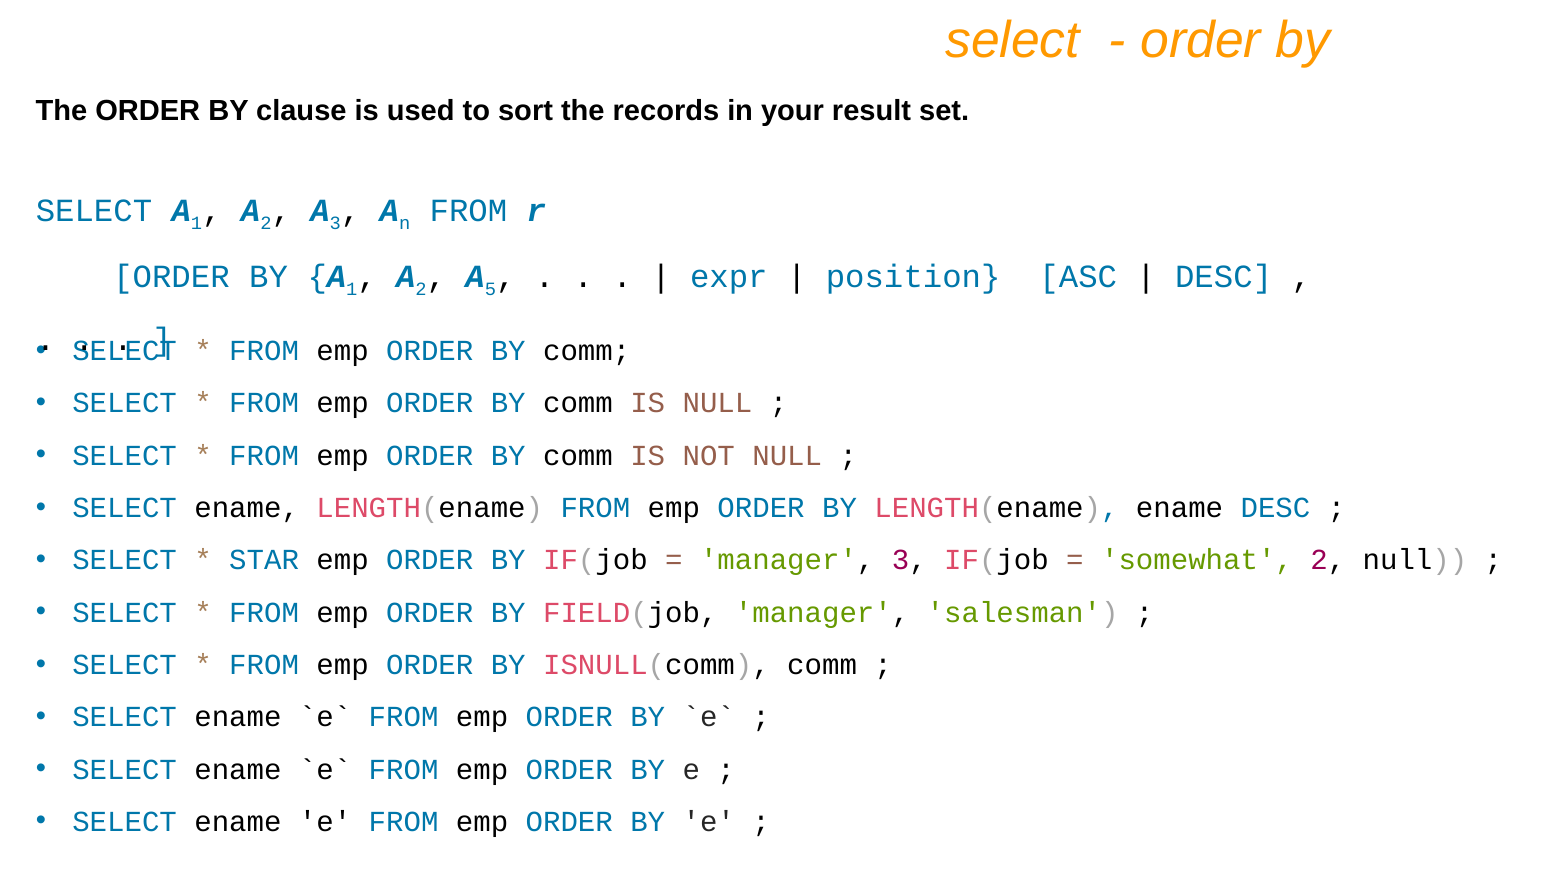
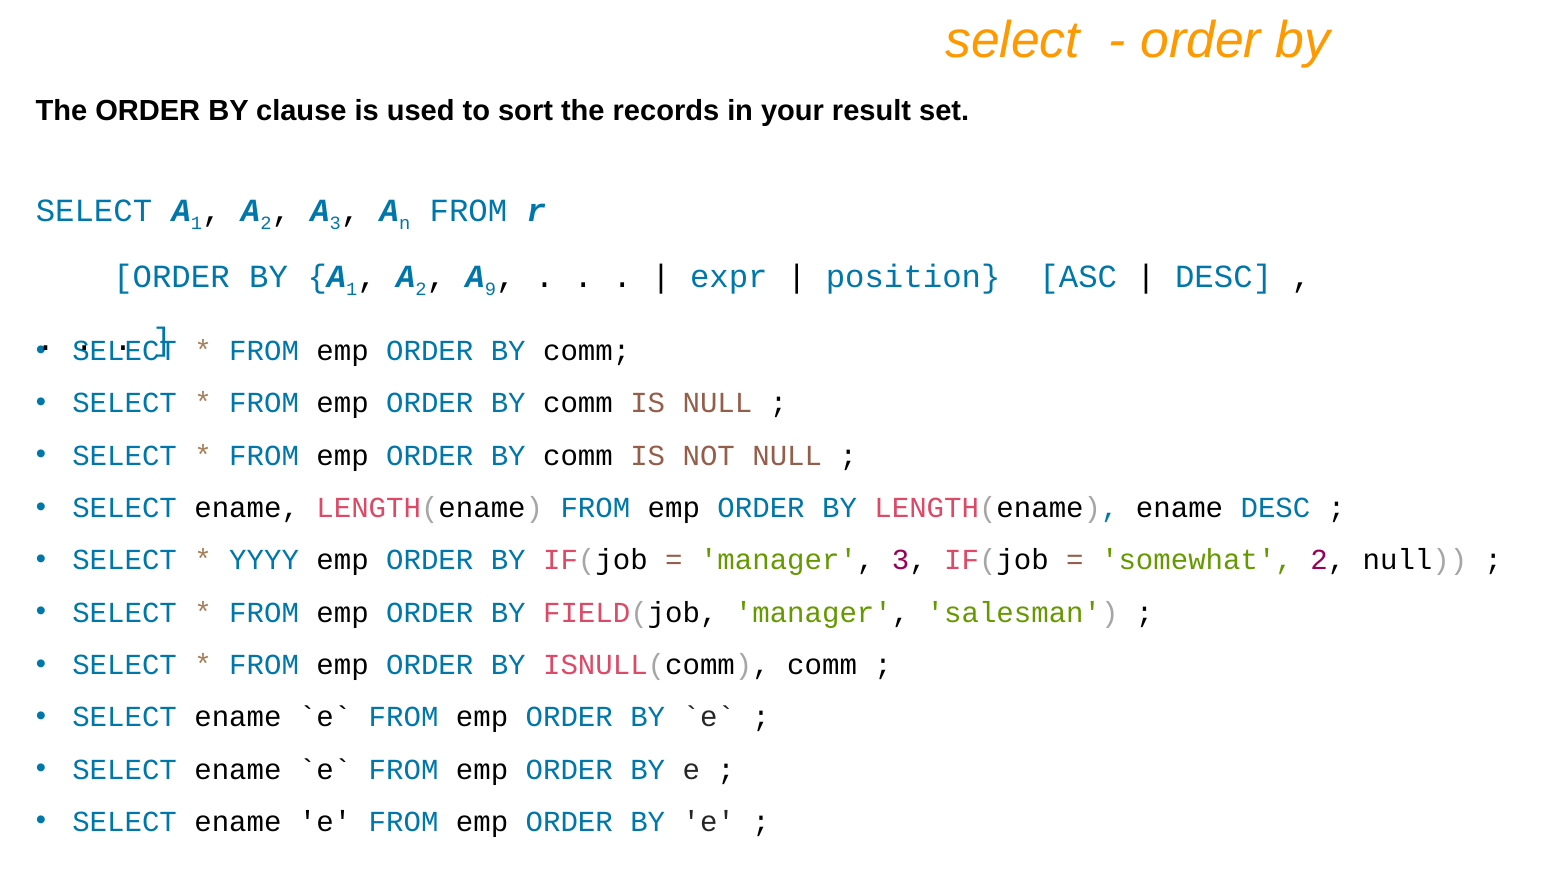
5: 5 -> 9
STAR: STAR -> YYYY
